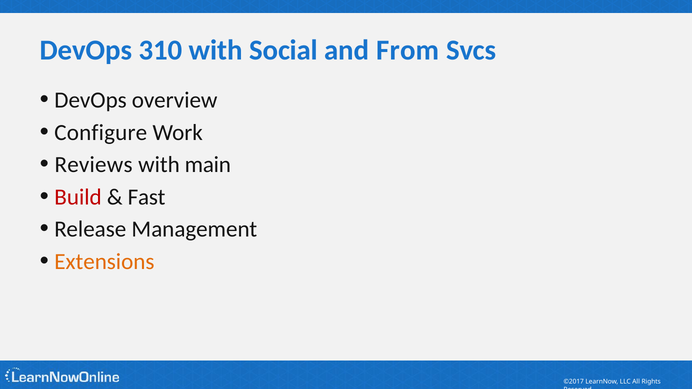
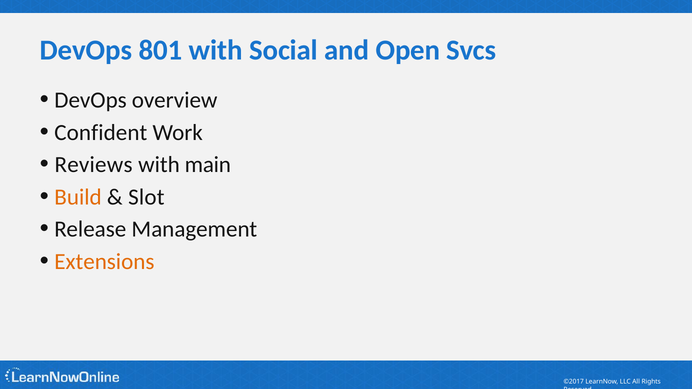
310: 310 -> 801
From: From -> Open
Configure: Configure -> Confident
Build colour: red -> orange
Fast: Fast -> Slot
